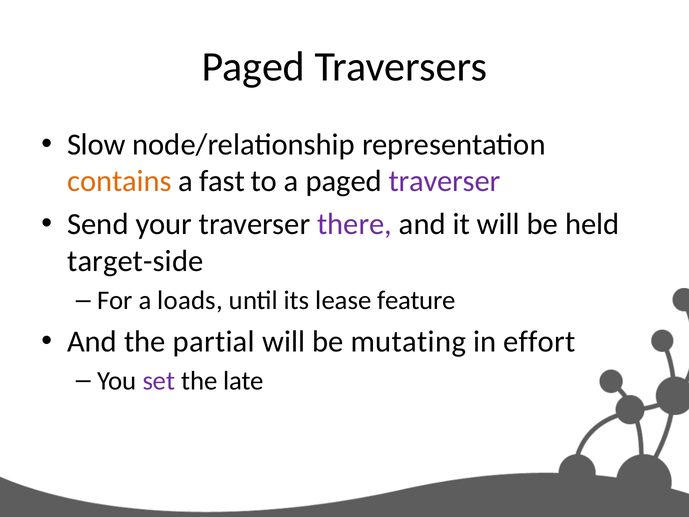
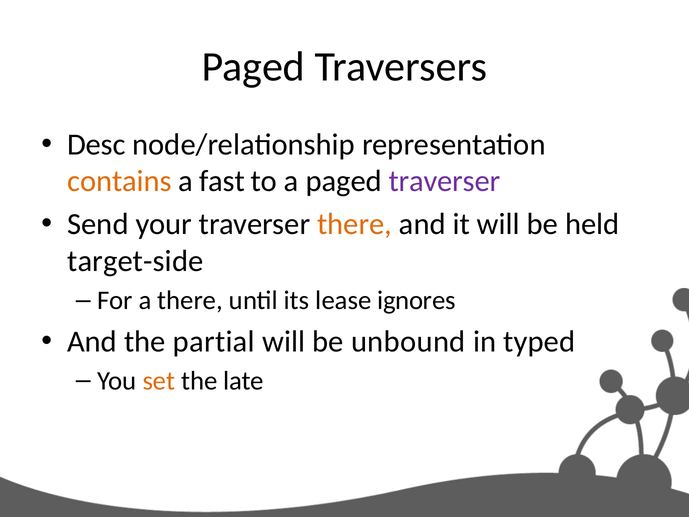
Slow: Slow -> Desc
there at (355, 224) colour: purple -> orange
a loads: loads -> there
feature: feature -> ignores
mutating: mutating -> unbound
effort: effort -> typed
set colour: purple -> orange
